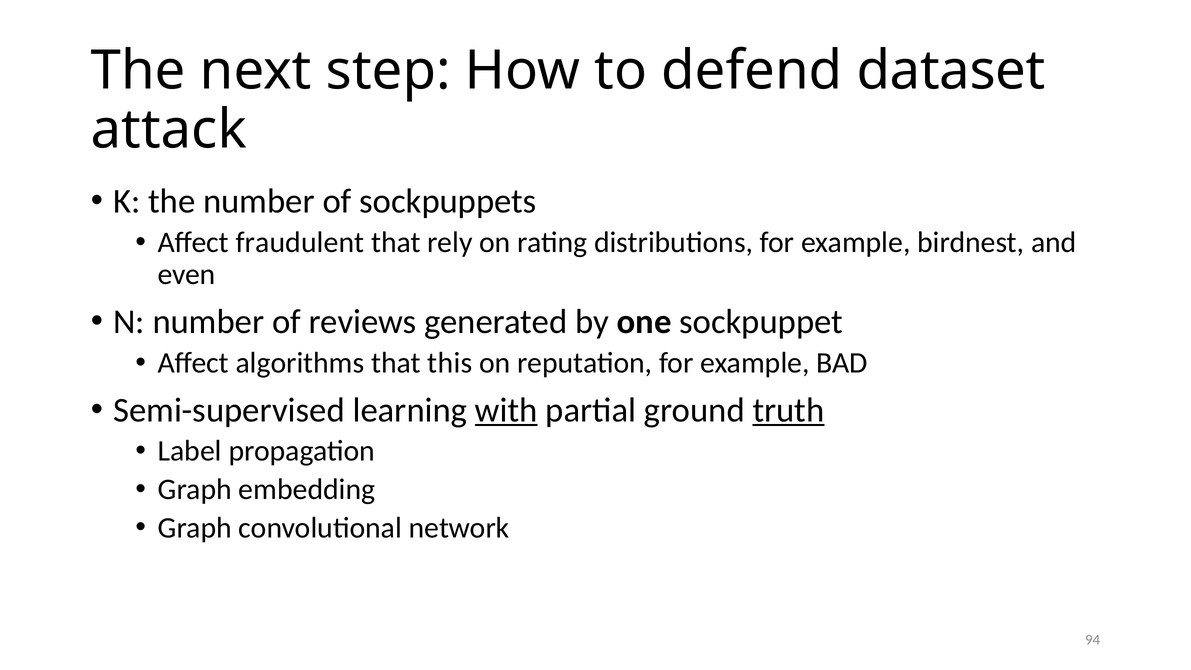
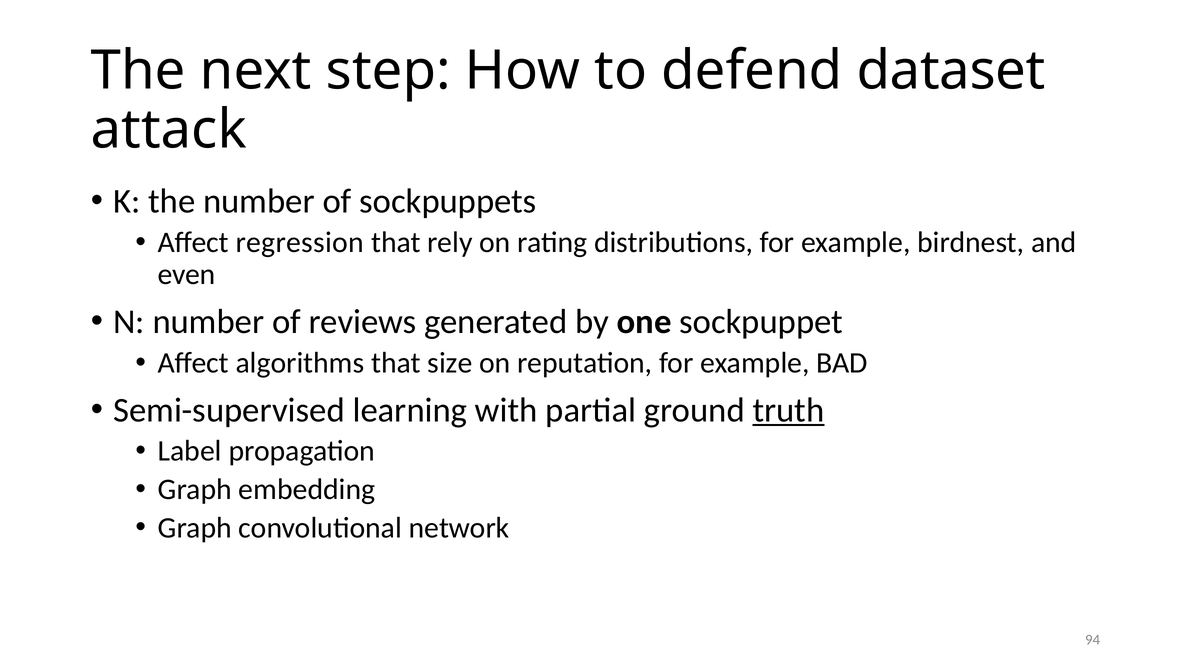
fraudulent: fraudulent -> regression
this: this -> size
with underline: present -> none
